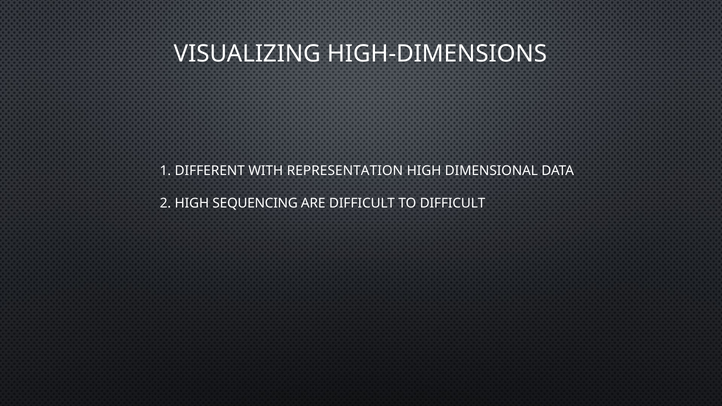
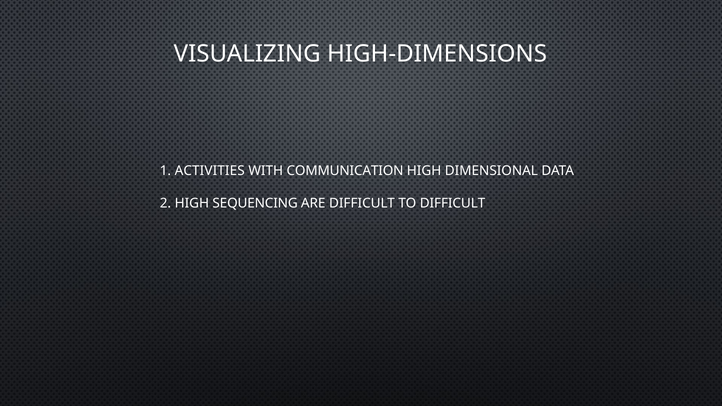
DIFFERENT: DIFFERENT -> ACTIVITIES
REPRESENTATION: REPRESENTATION -> COMMUNICATION
